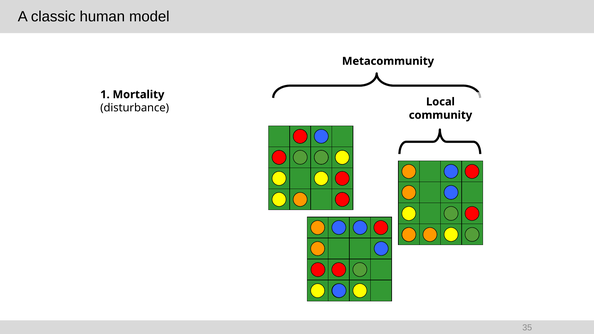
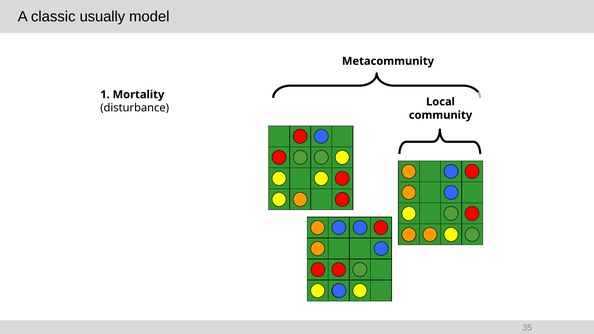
human: human -> usually
